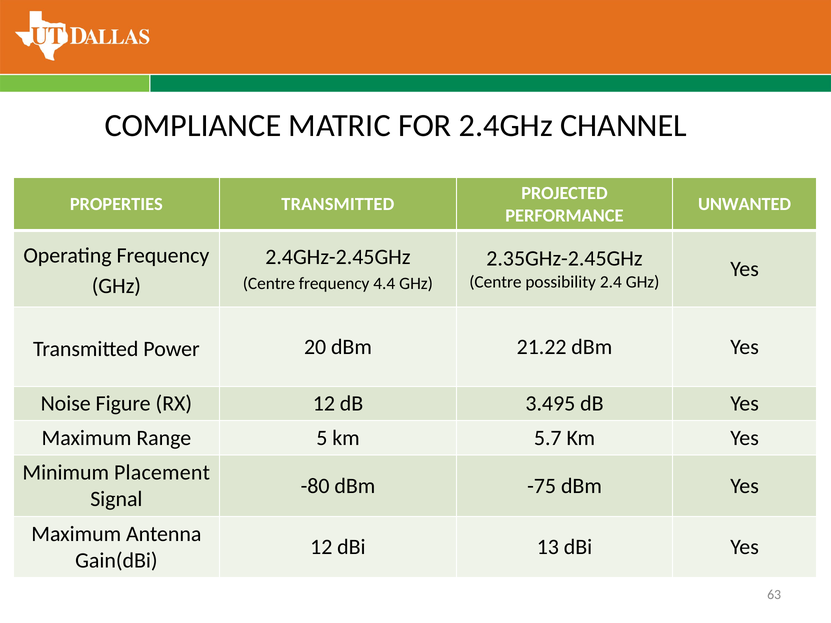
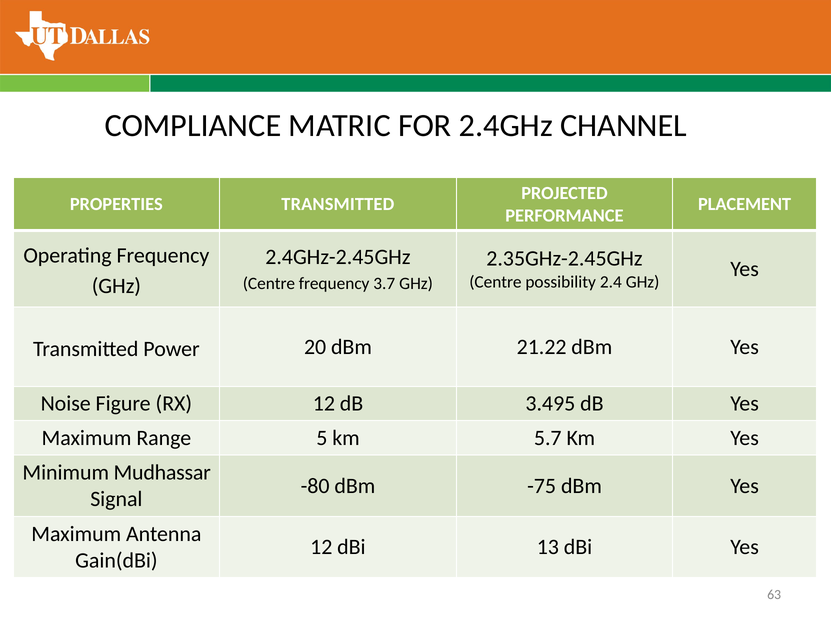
UNWANTED: UNWANTED -> PLACEMENT
4.4: 4.4 -> 3.7
Placement: Placement -> Mudhassar
